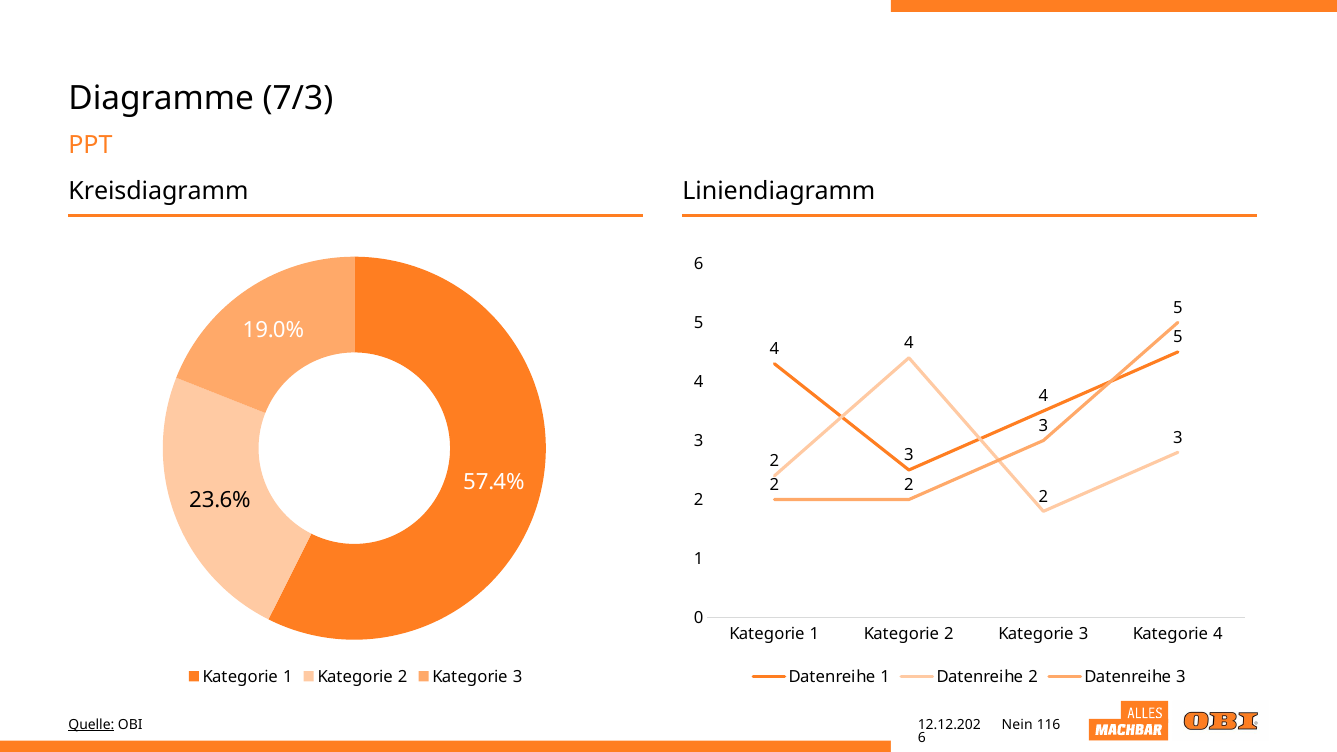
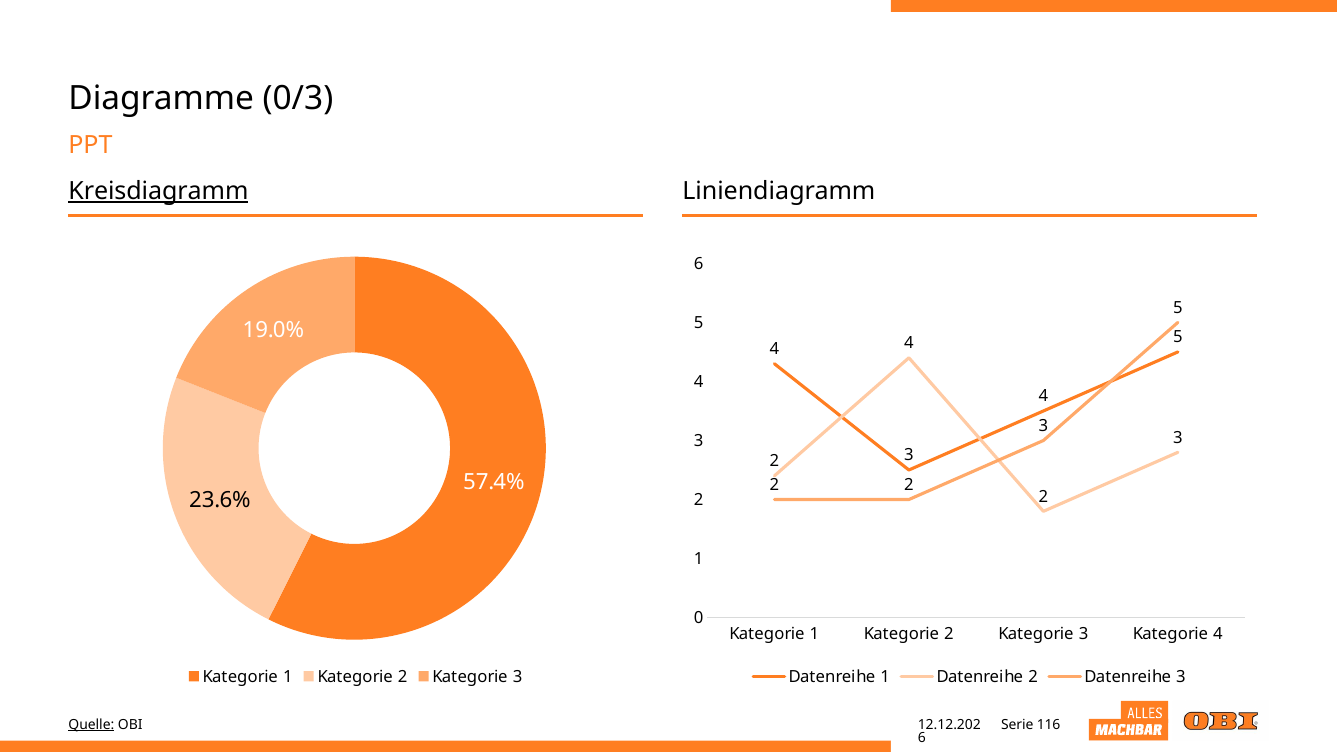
7/3: 7/3 -> 0/3
Kreisdiagramm underline: none -> present
Nein: Nein -> Serie
